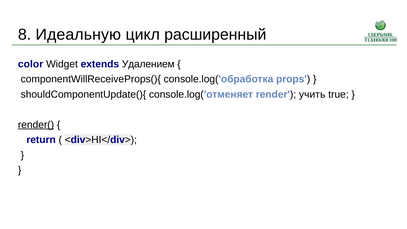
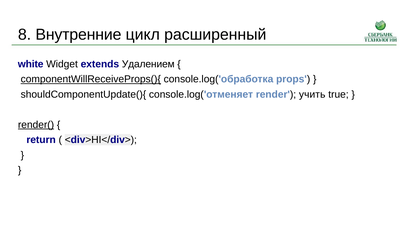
Идеальную: Идеальную -> Внутренние
color: color -> white
componentWillReceiveProps(){ underline: none -> present
